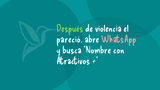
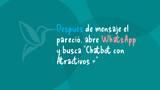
Después colour: light green -> light blue
violencia: violencia -> mensaje
Nombre: Nombre -> Chatbot
